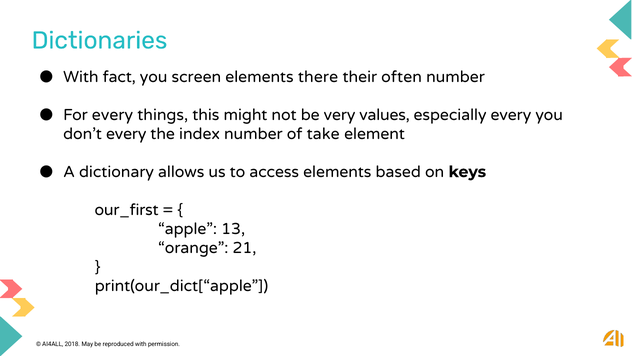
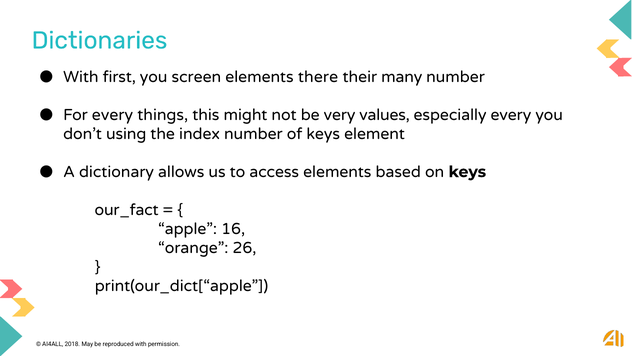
fact: fact -> first
often: often -> many
don’t every: every -> using
of take: take -> keys
our_first: our_first -> our_fact
13: 13 -> 16
21: 21 -> 26
